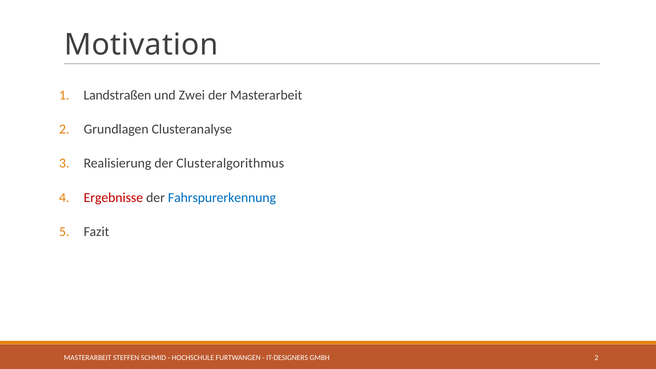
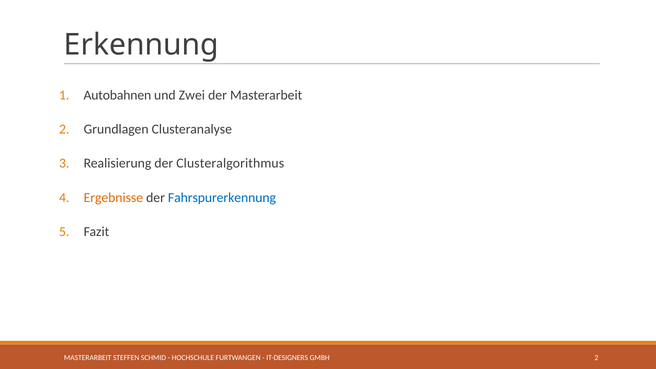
Motivation: Motivation -> Erkennung
Landstraßen: Landstraßen -> Autobahnen
Ergebnisse colour: red -> orange
